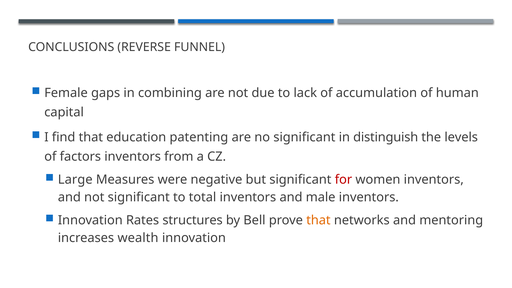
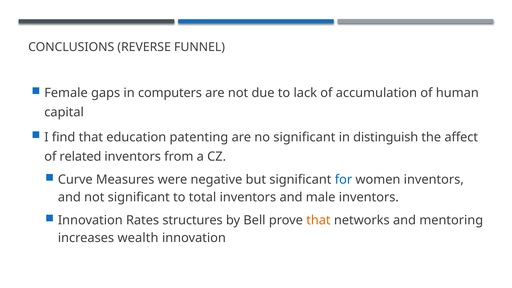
combining: combining -> computers
levels: levels -> affect
factors: factors -> related
Large: Large -> Curve
for colour: red -> blue
